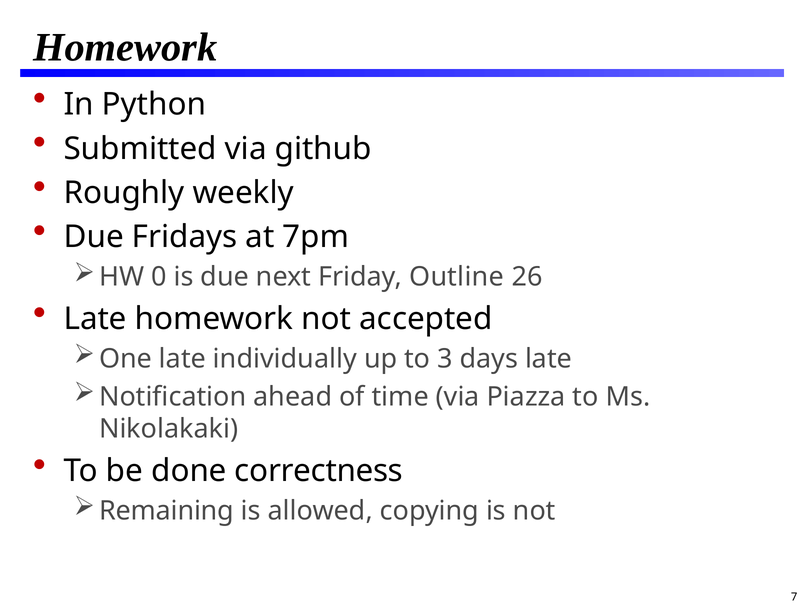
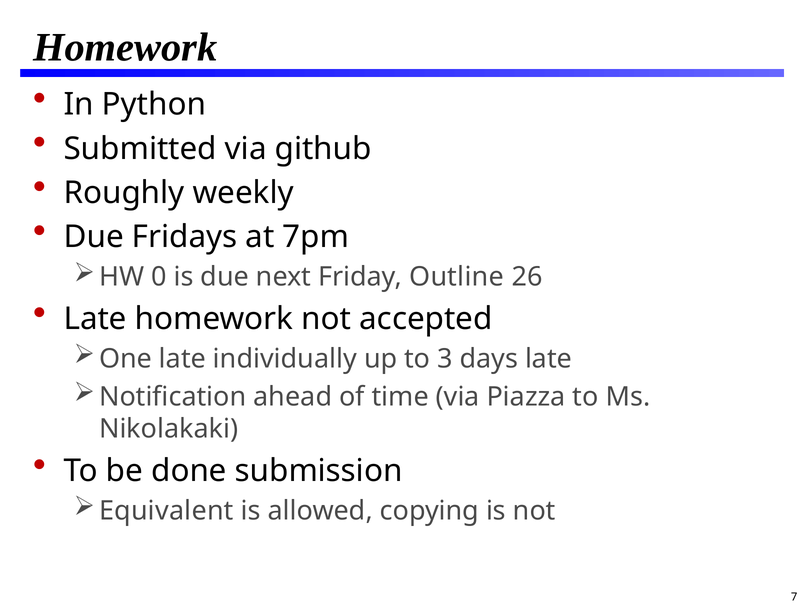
correctness: correctness -> submission
Remaining: Remaining -> Equivalent
